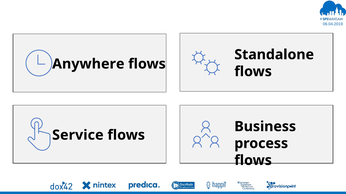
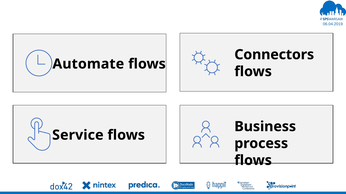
Standalone: Standalone -> Connectors
Anywhere: Anywhere -> Automate
